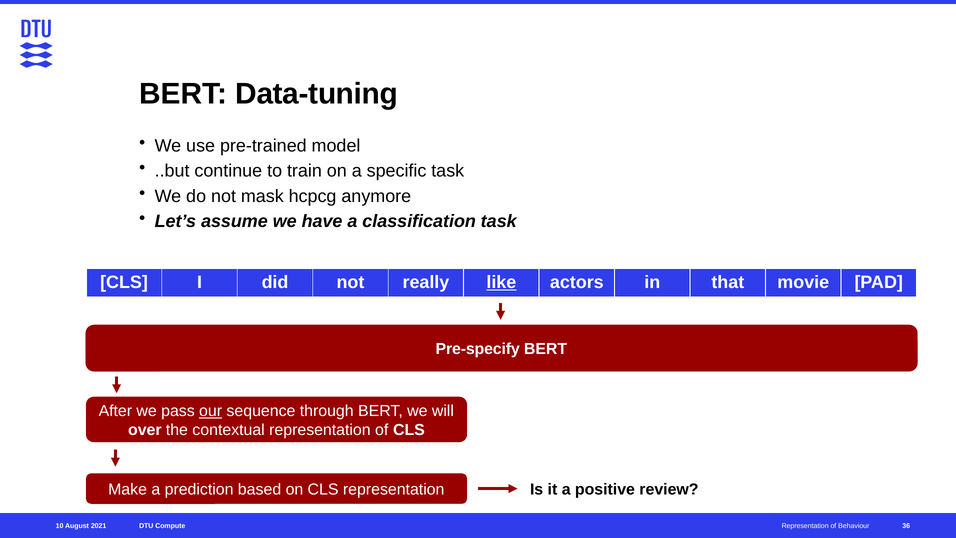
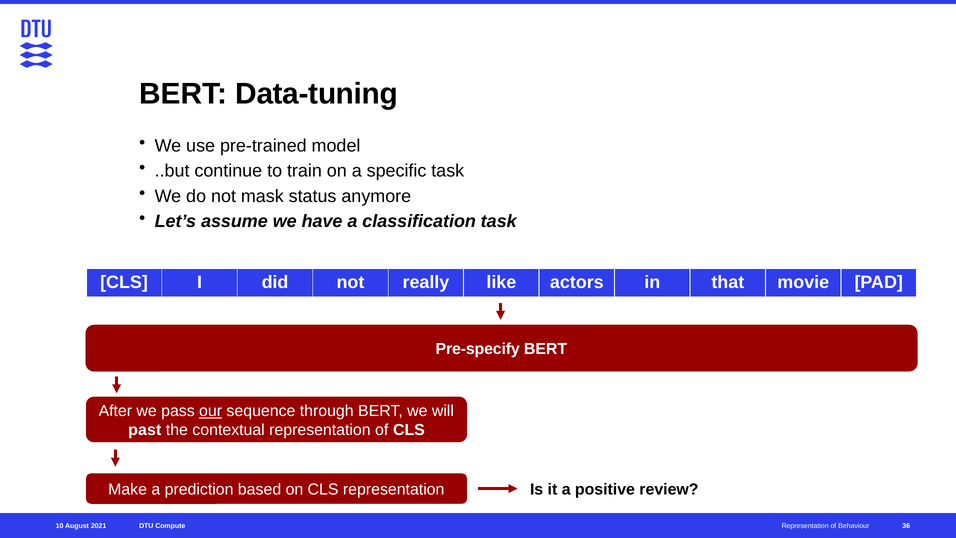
hcpcg: hcpcg -> status
like underline: present -> none
over: over -> past
